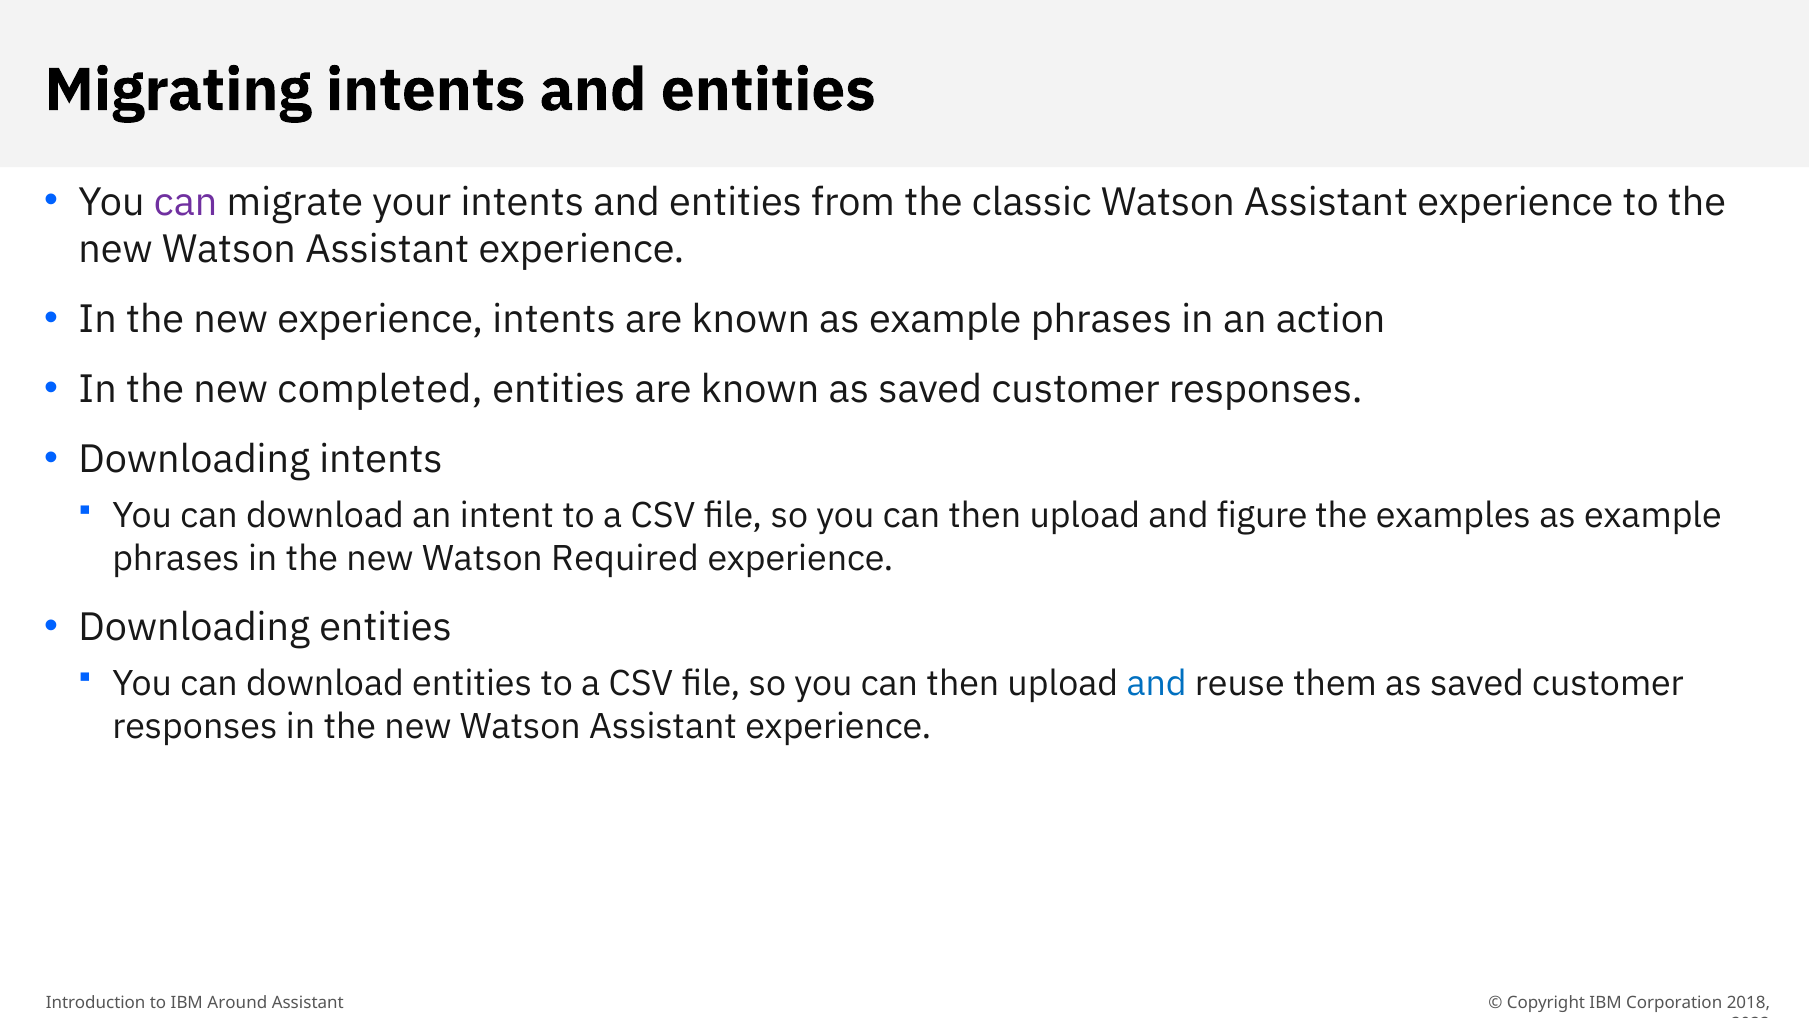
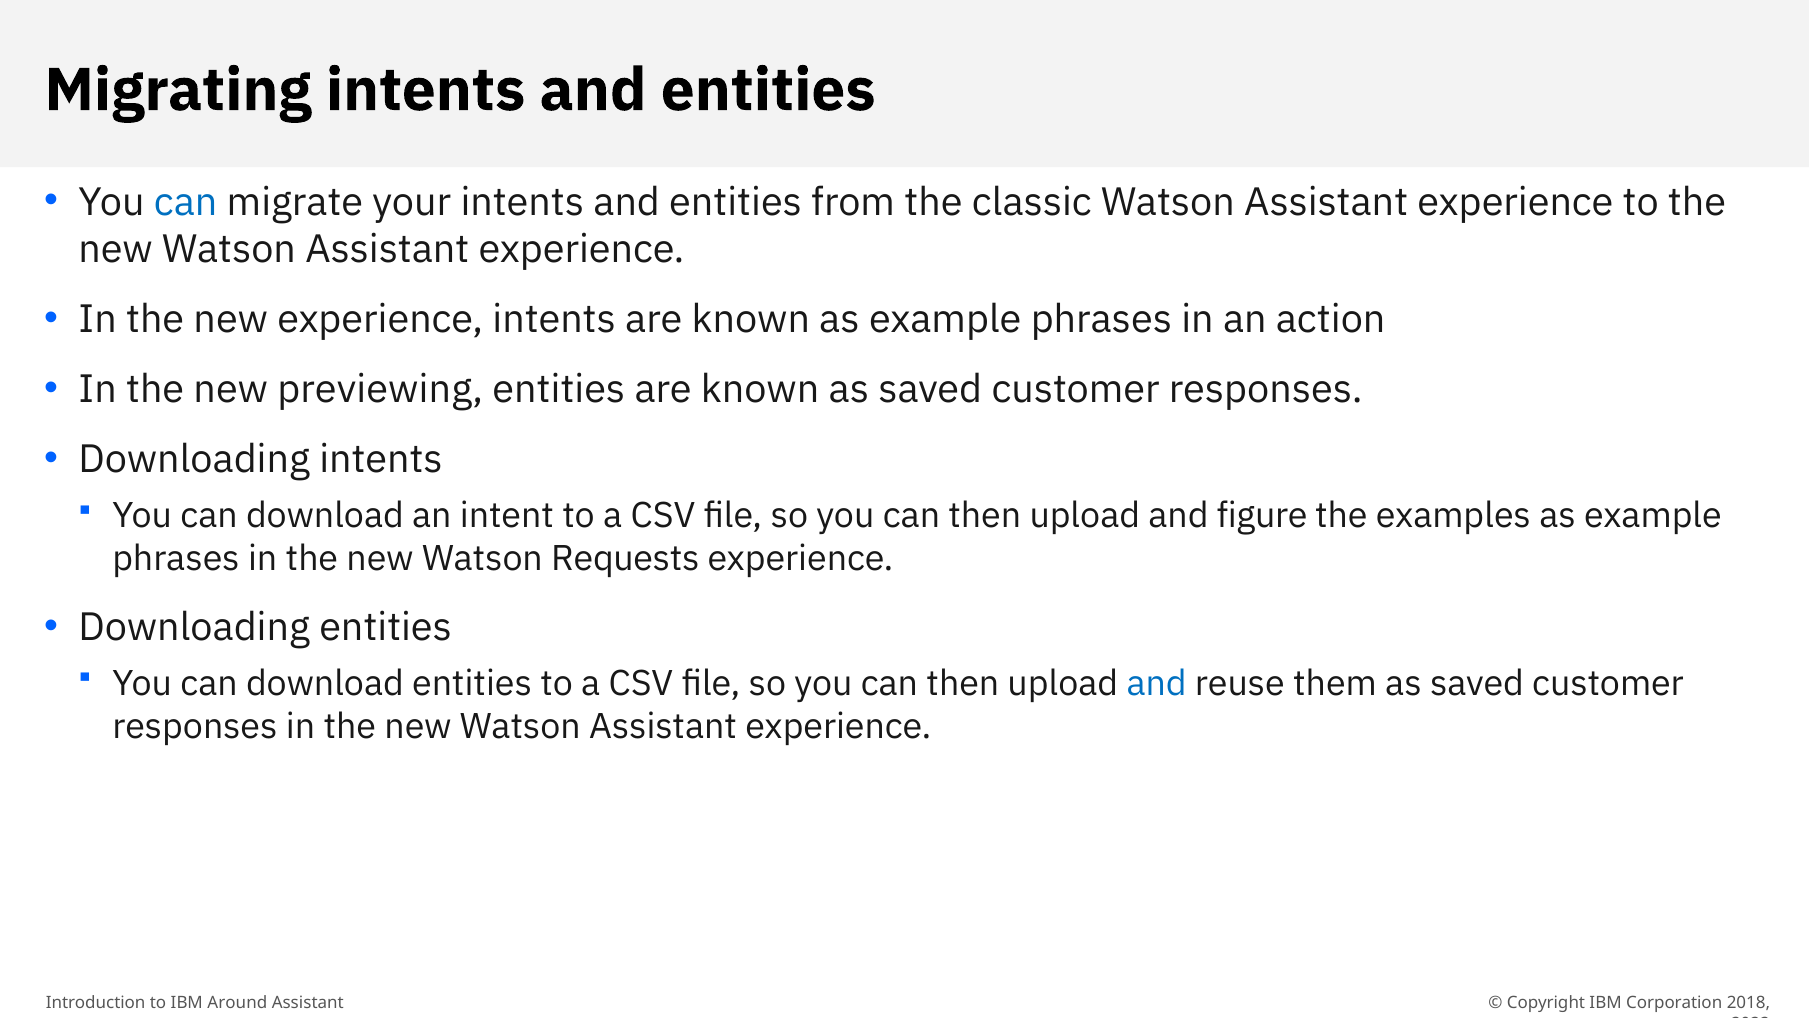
can at (186, 202) colour: purple -> blue
completed: completed -> previewing
Required: Required -> Requests
